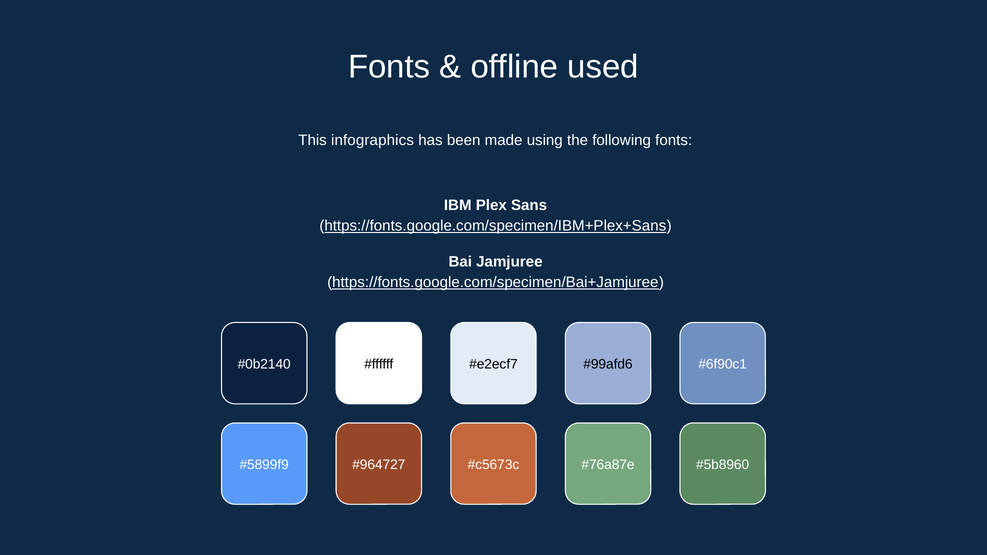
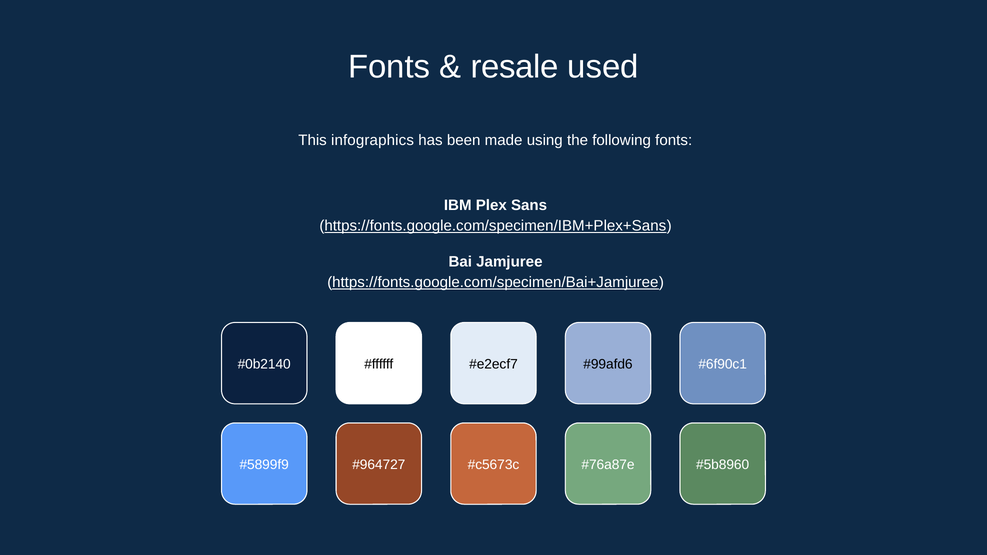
offline: offline -> resale
